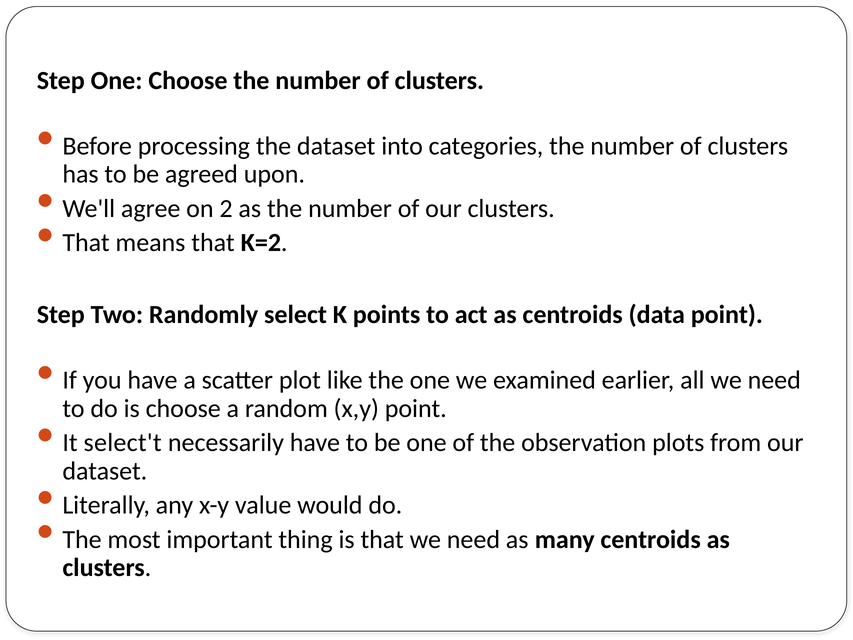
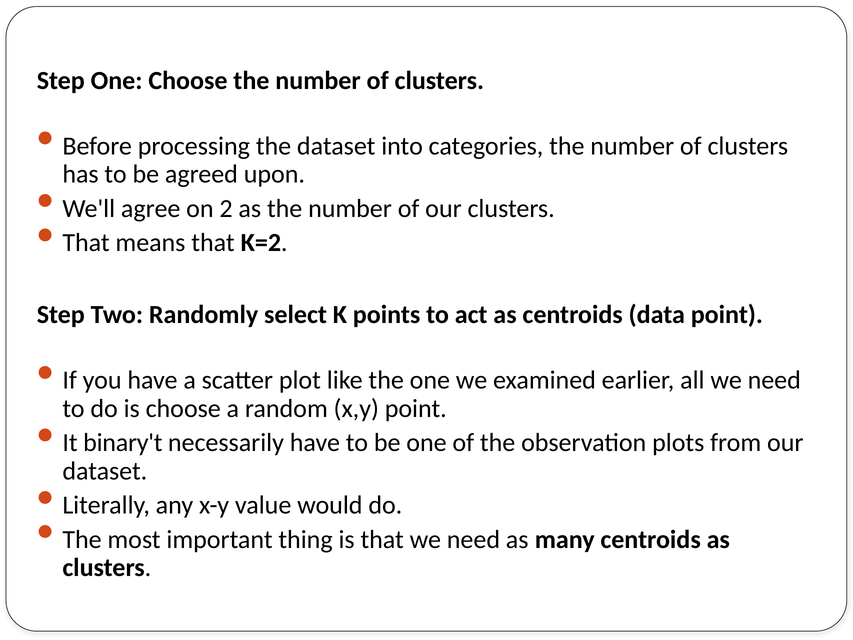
select't: select't -> binary't
